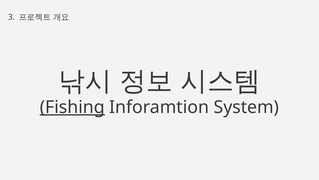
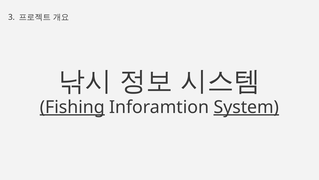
System underline: none -> present
